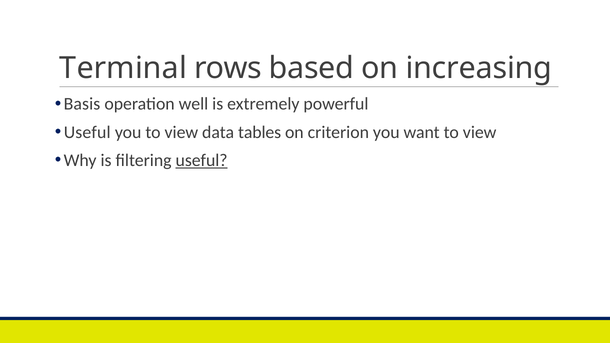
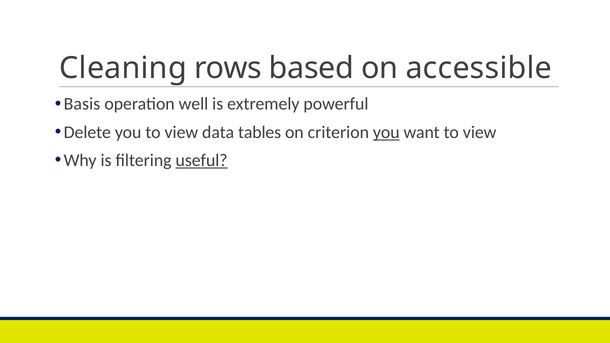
Terminal: Terminal -> Cleaning
increasing: increasing -> accessible
Useful at (87, 132): Useful -> Delete
you at (386, 132) underline: none -> present
